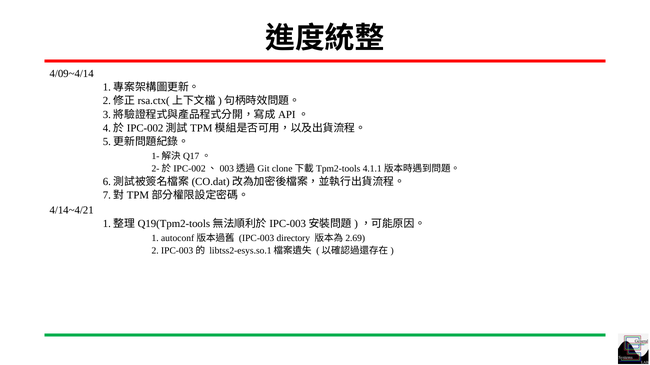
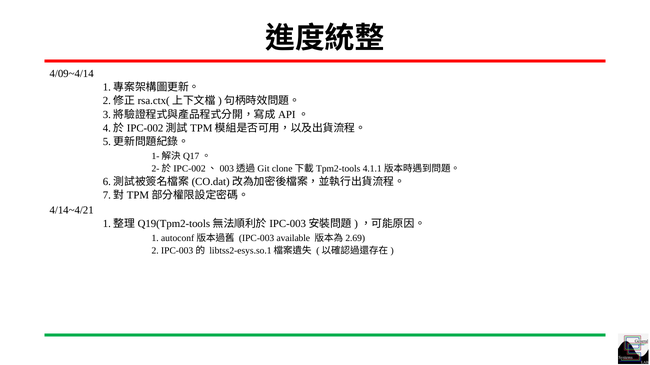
directory: directory -> available
